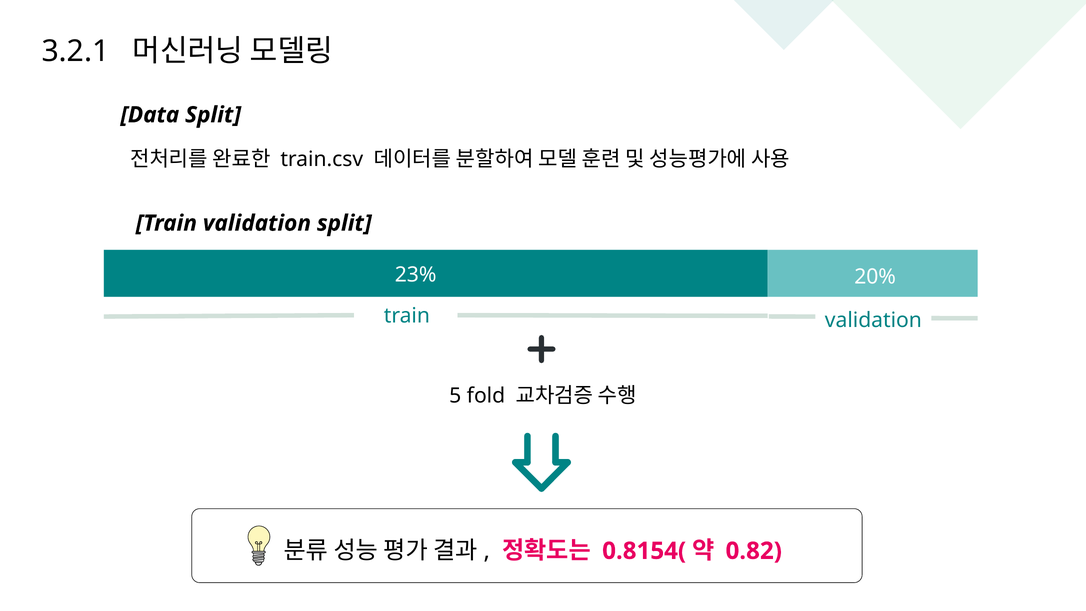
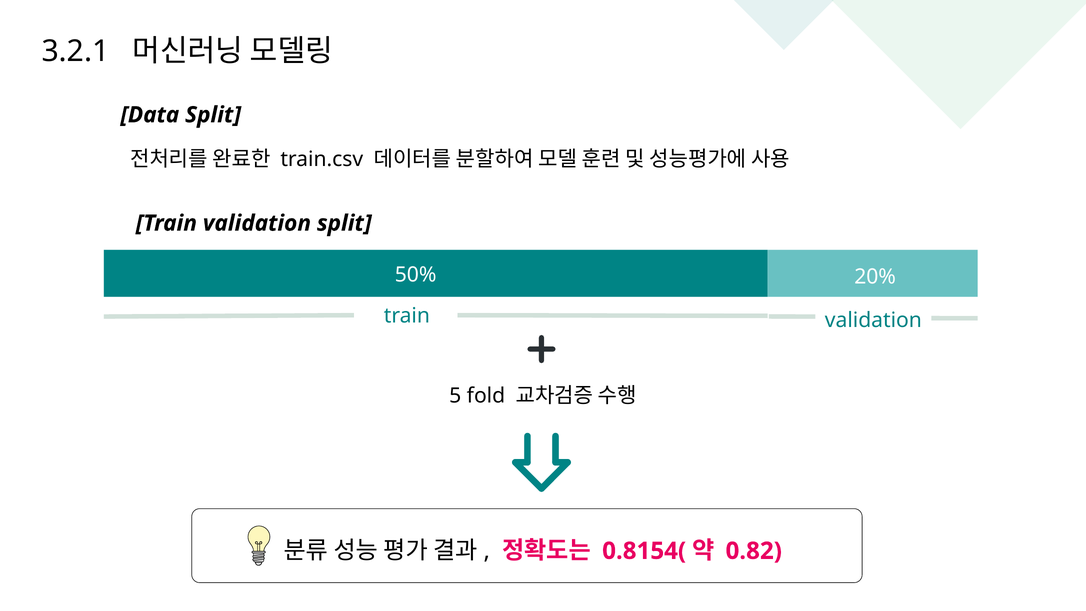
23%: 23% -> 50%
